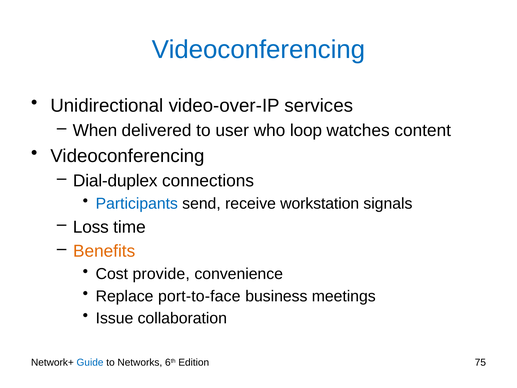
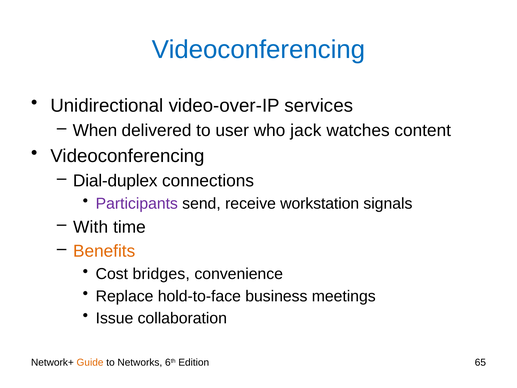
loop: loop -> jack
Participants colour: blue -> purple
Loss: Loss -> With
provide: provide -> bridges
port-to-face: port-to-face -> hold-to-face
Guide colour: blue -> orange
75: 75 -> 65
